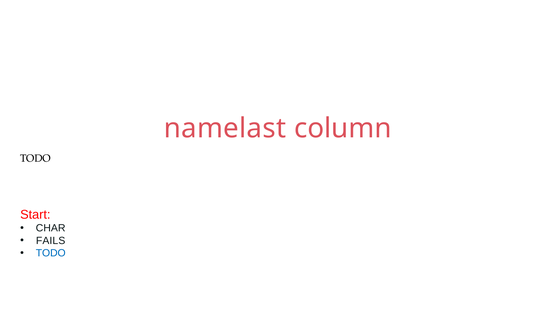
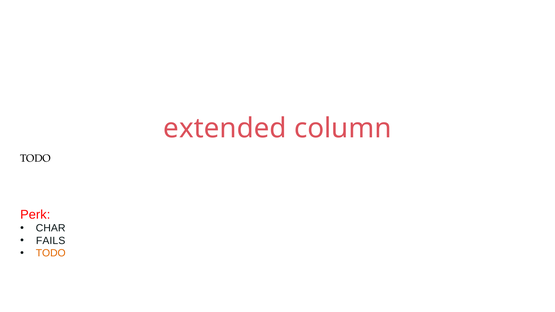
namelast: namelast -> extended
Start: Start -> Perk
TODO at (51, 253) colour: blue -> orange
